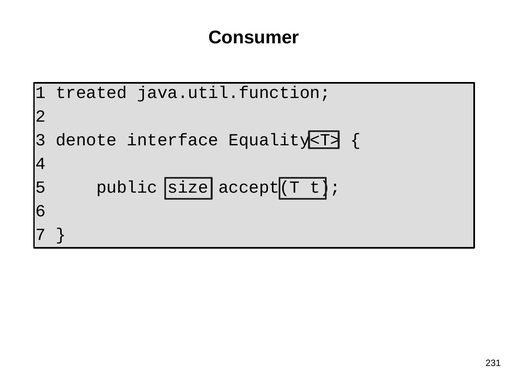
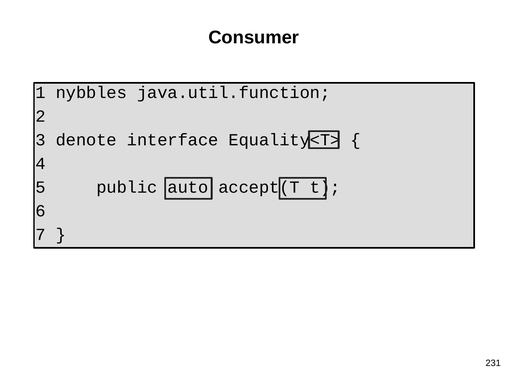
treated: treated -> nybbles
size: size -> auto
